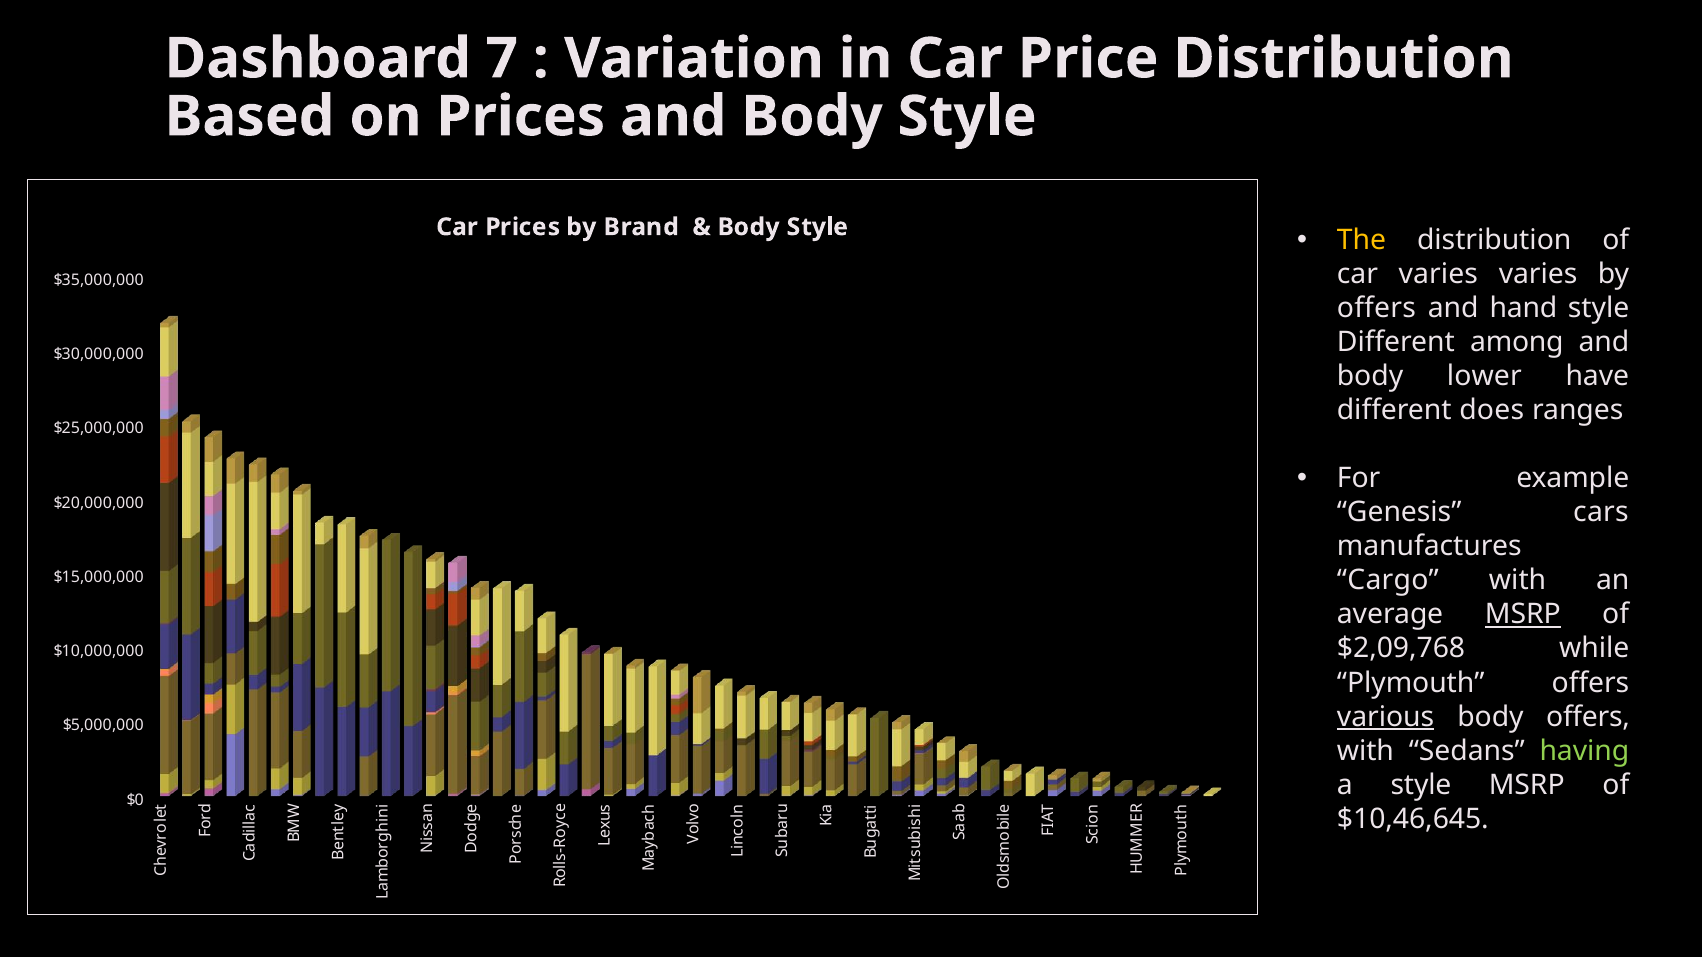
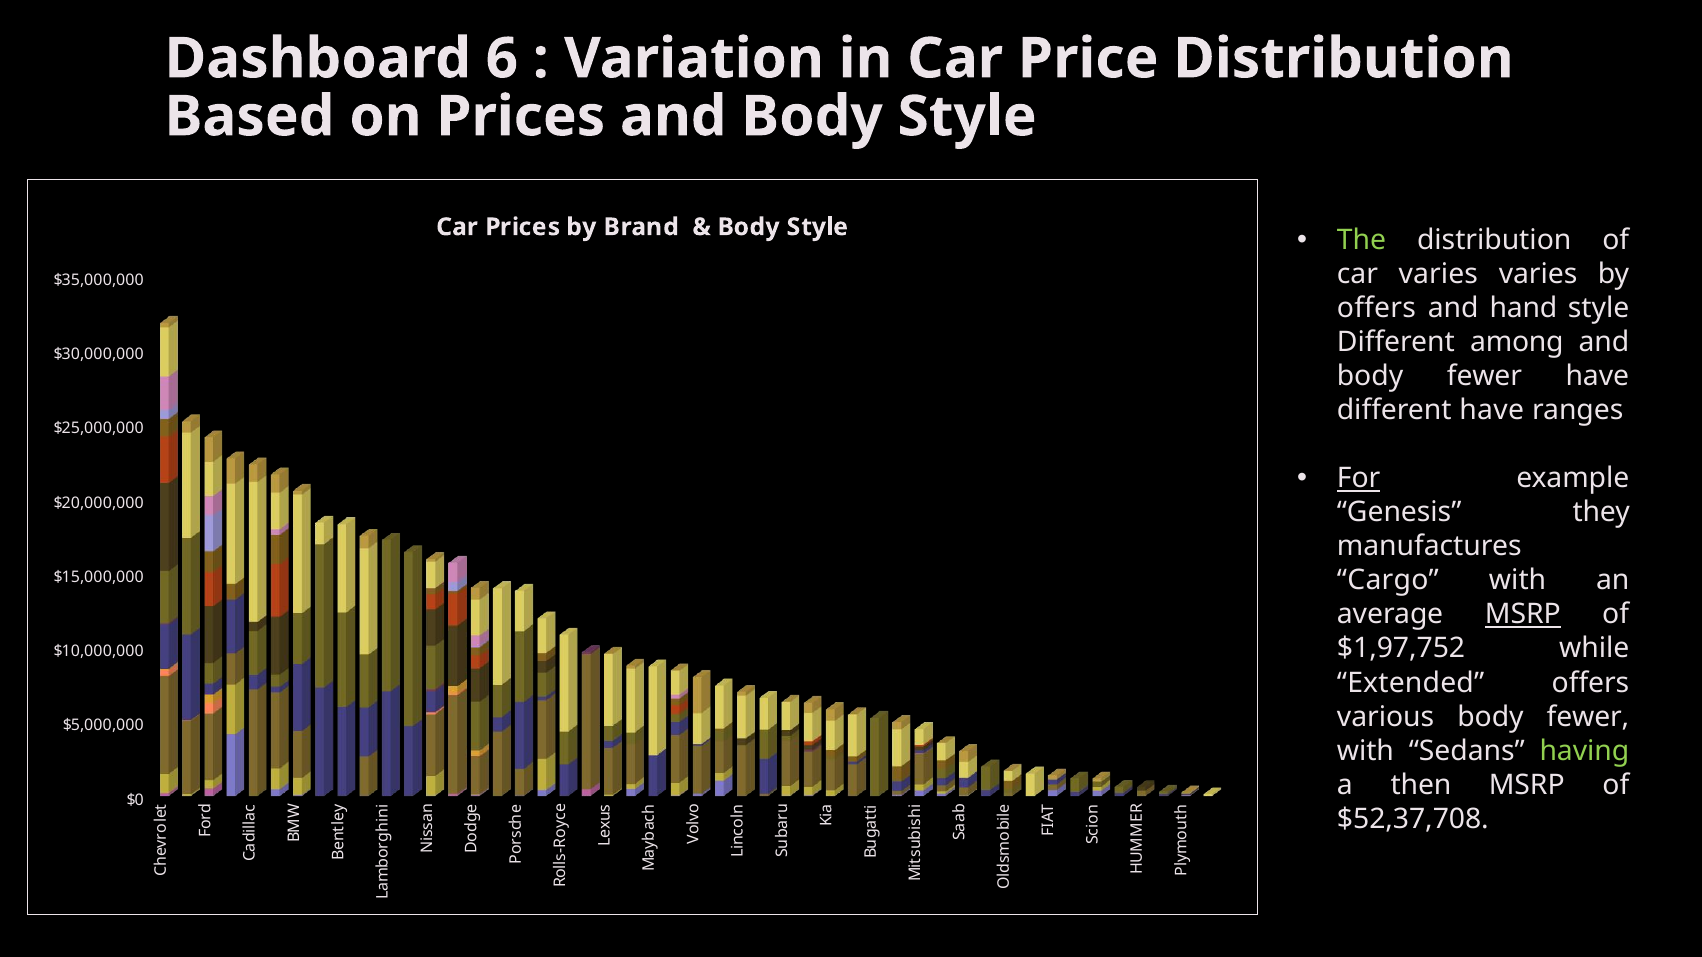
7: 7 -> 6
The colour: yellow -> light green
lower at (1484, 377): lower -> fewer
different does: does -> have
For underline: none -> present
cars: cars -> they
$2,09,768: $2,09,768 -> $1,97,752
Plymouth: Plymouth -> Extended
various underline: present -> none
offers at (1588, 717): offers -> fewer
a style: style -> then
$10,46,645: $10,46,645 -> $52,37,708
